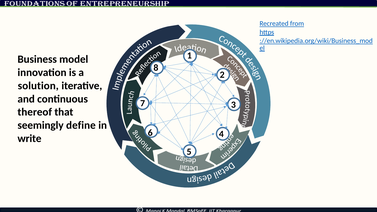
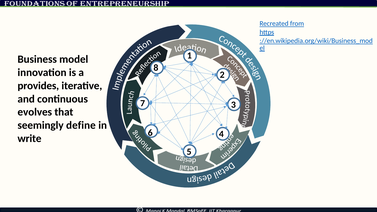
solution: solution -> provides
thereof: thereof -> evolves
